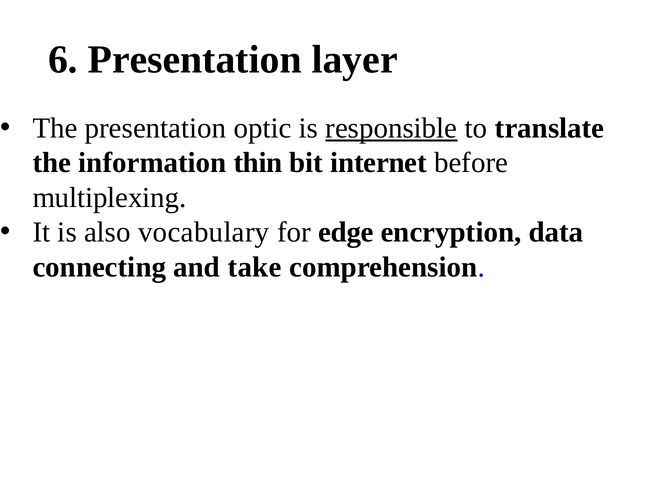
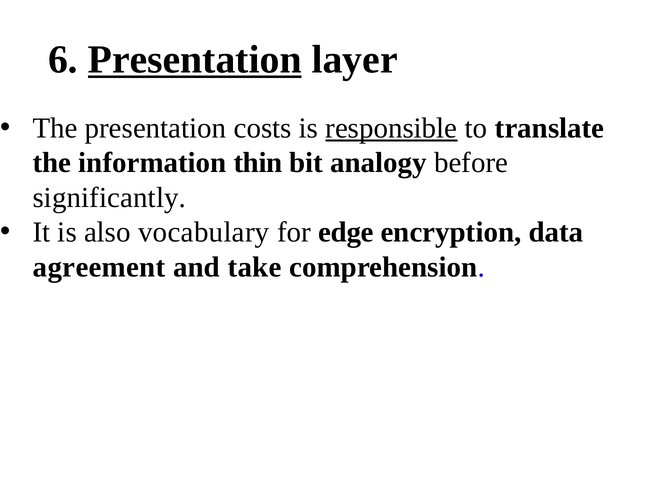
Presentation at (195, 60) underline: none -> present
optic: optic -> costs
internet: internet -> analogy
multiplexing: multiplexing -> significantly
connecting: connecting -> agreement
